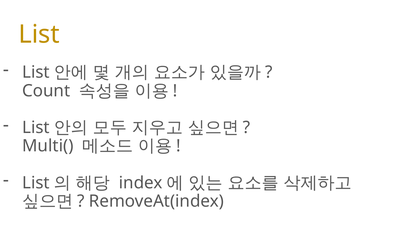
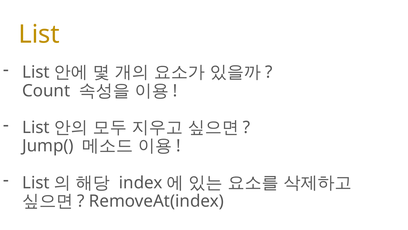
Multi(: Multi( -> Jump(
